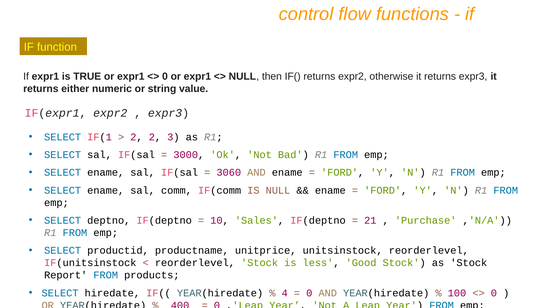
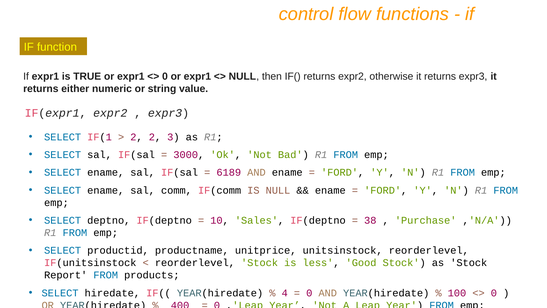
3060: 3060 -> 6189
21: 21 -> 38
